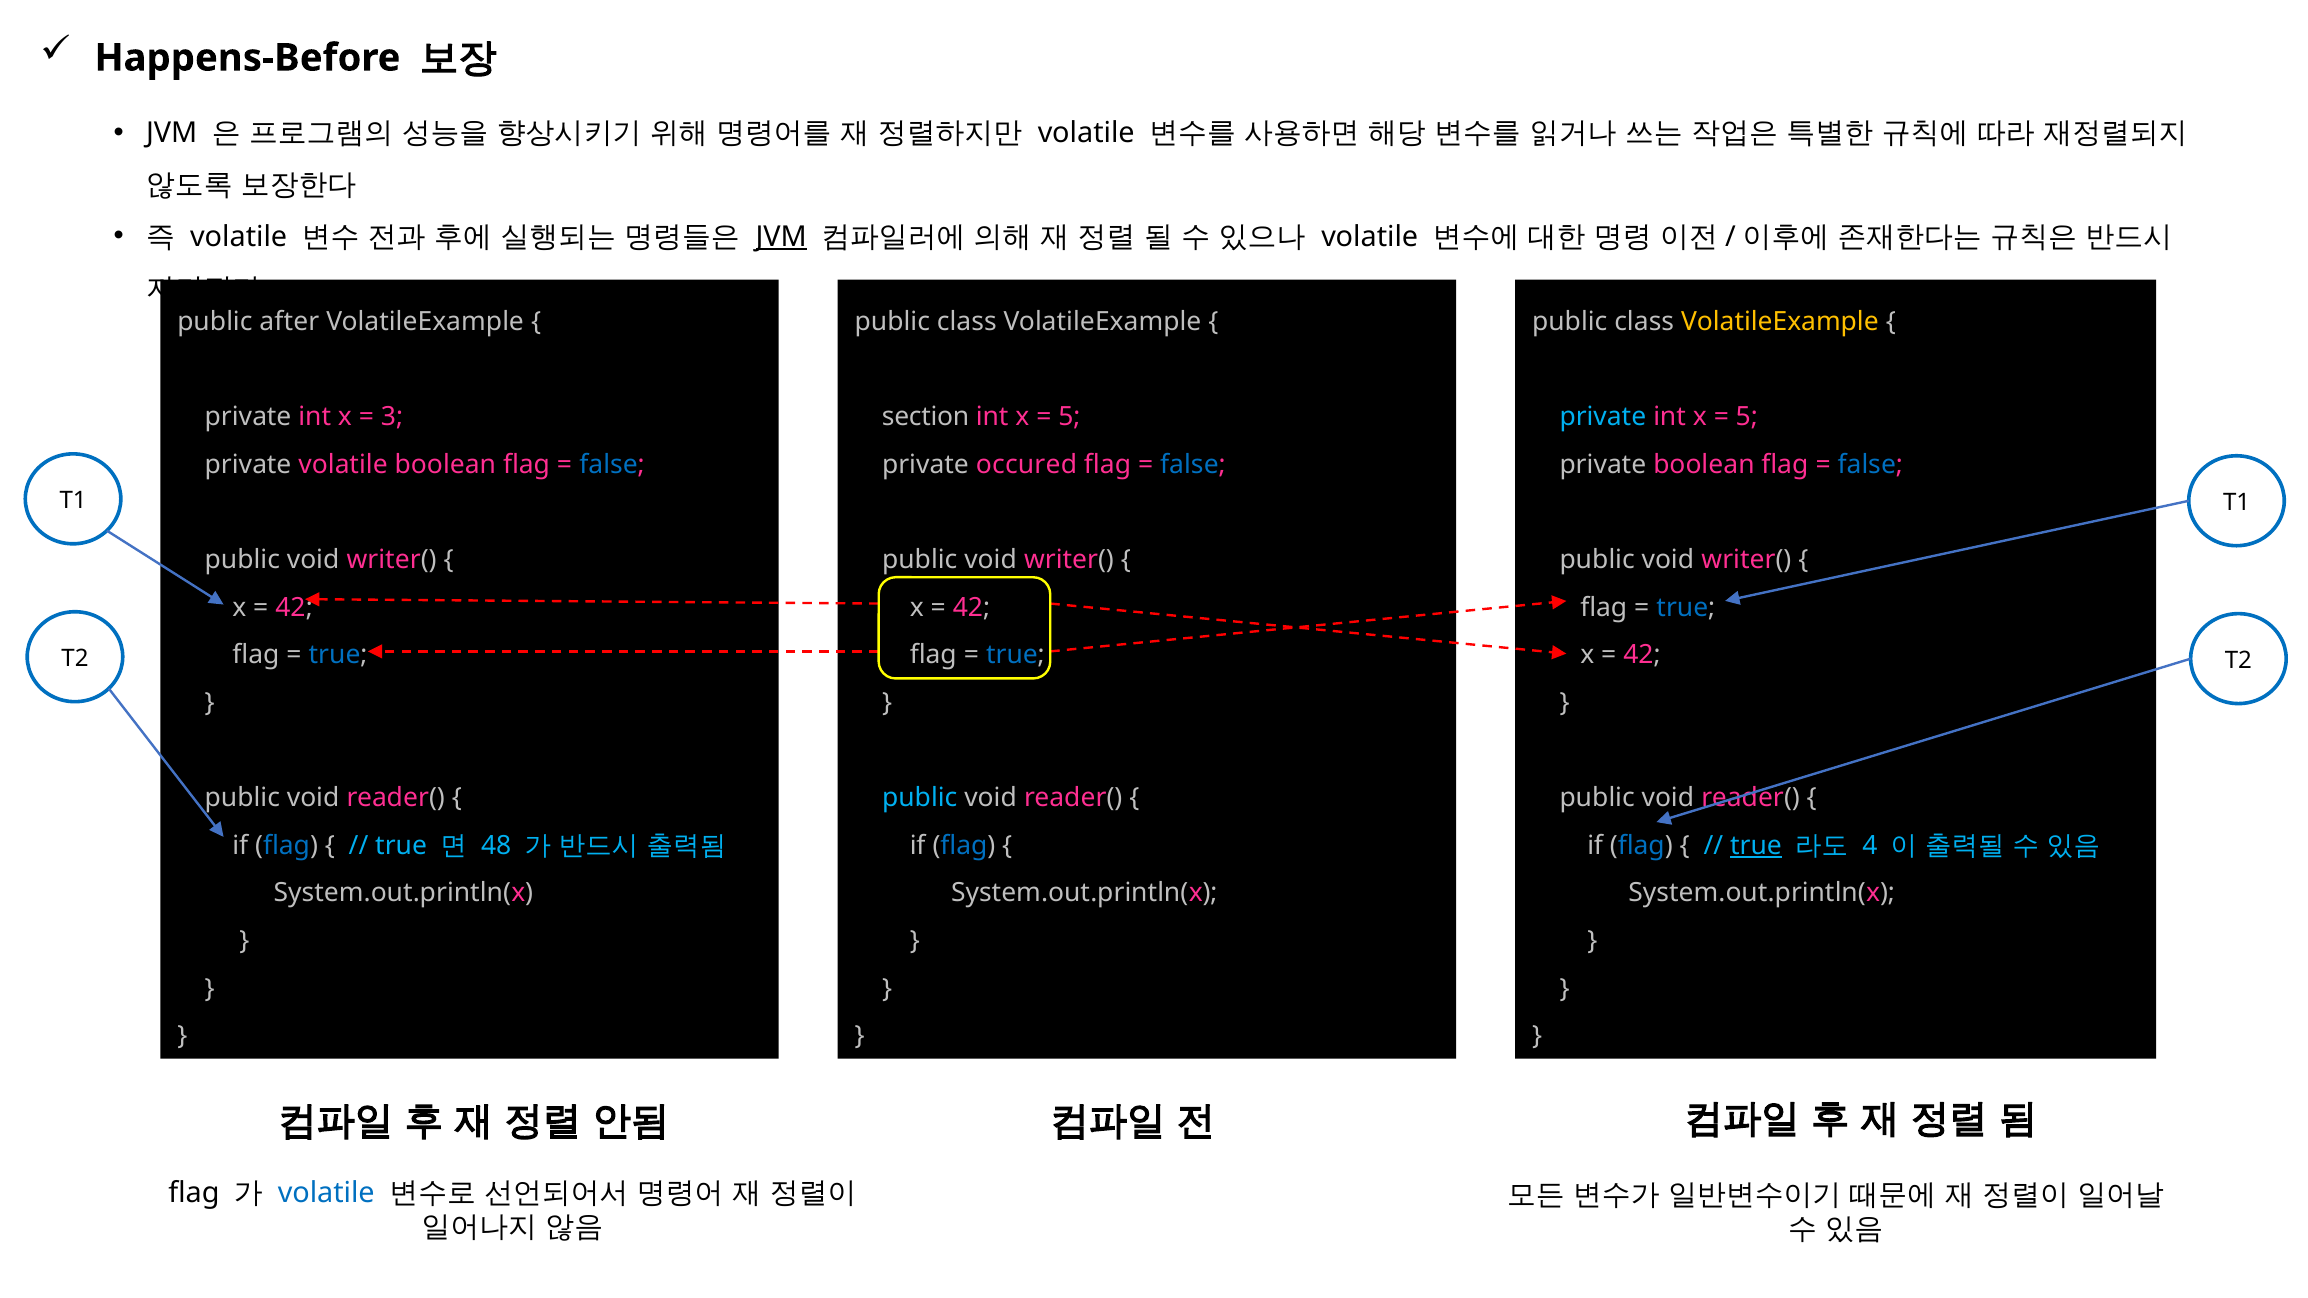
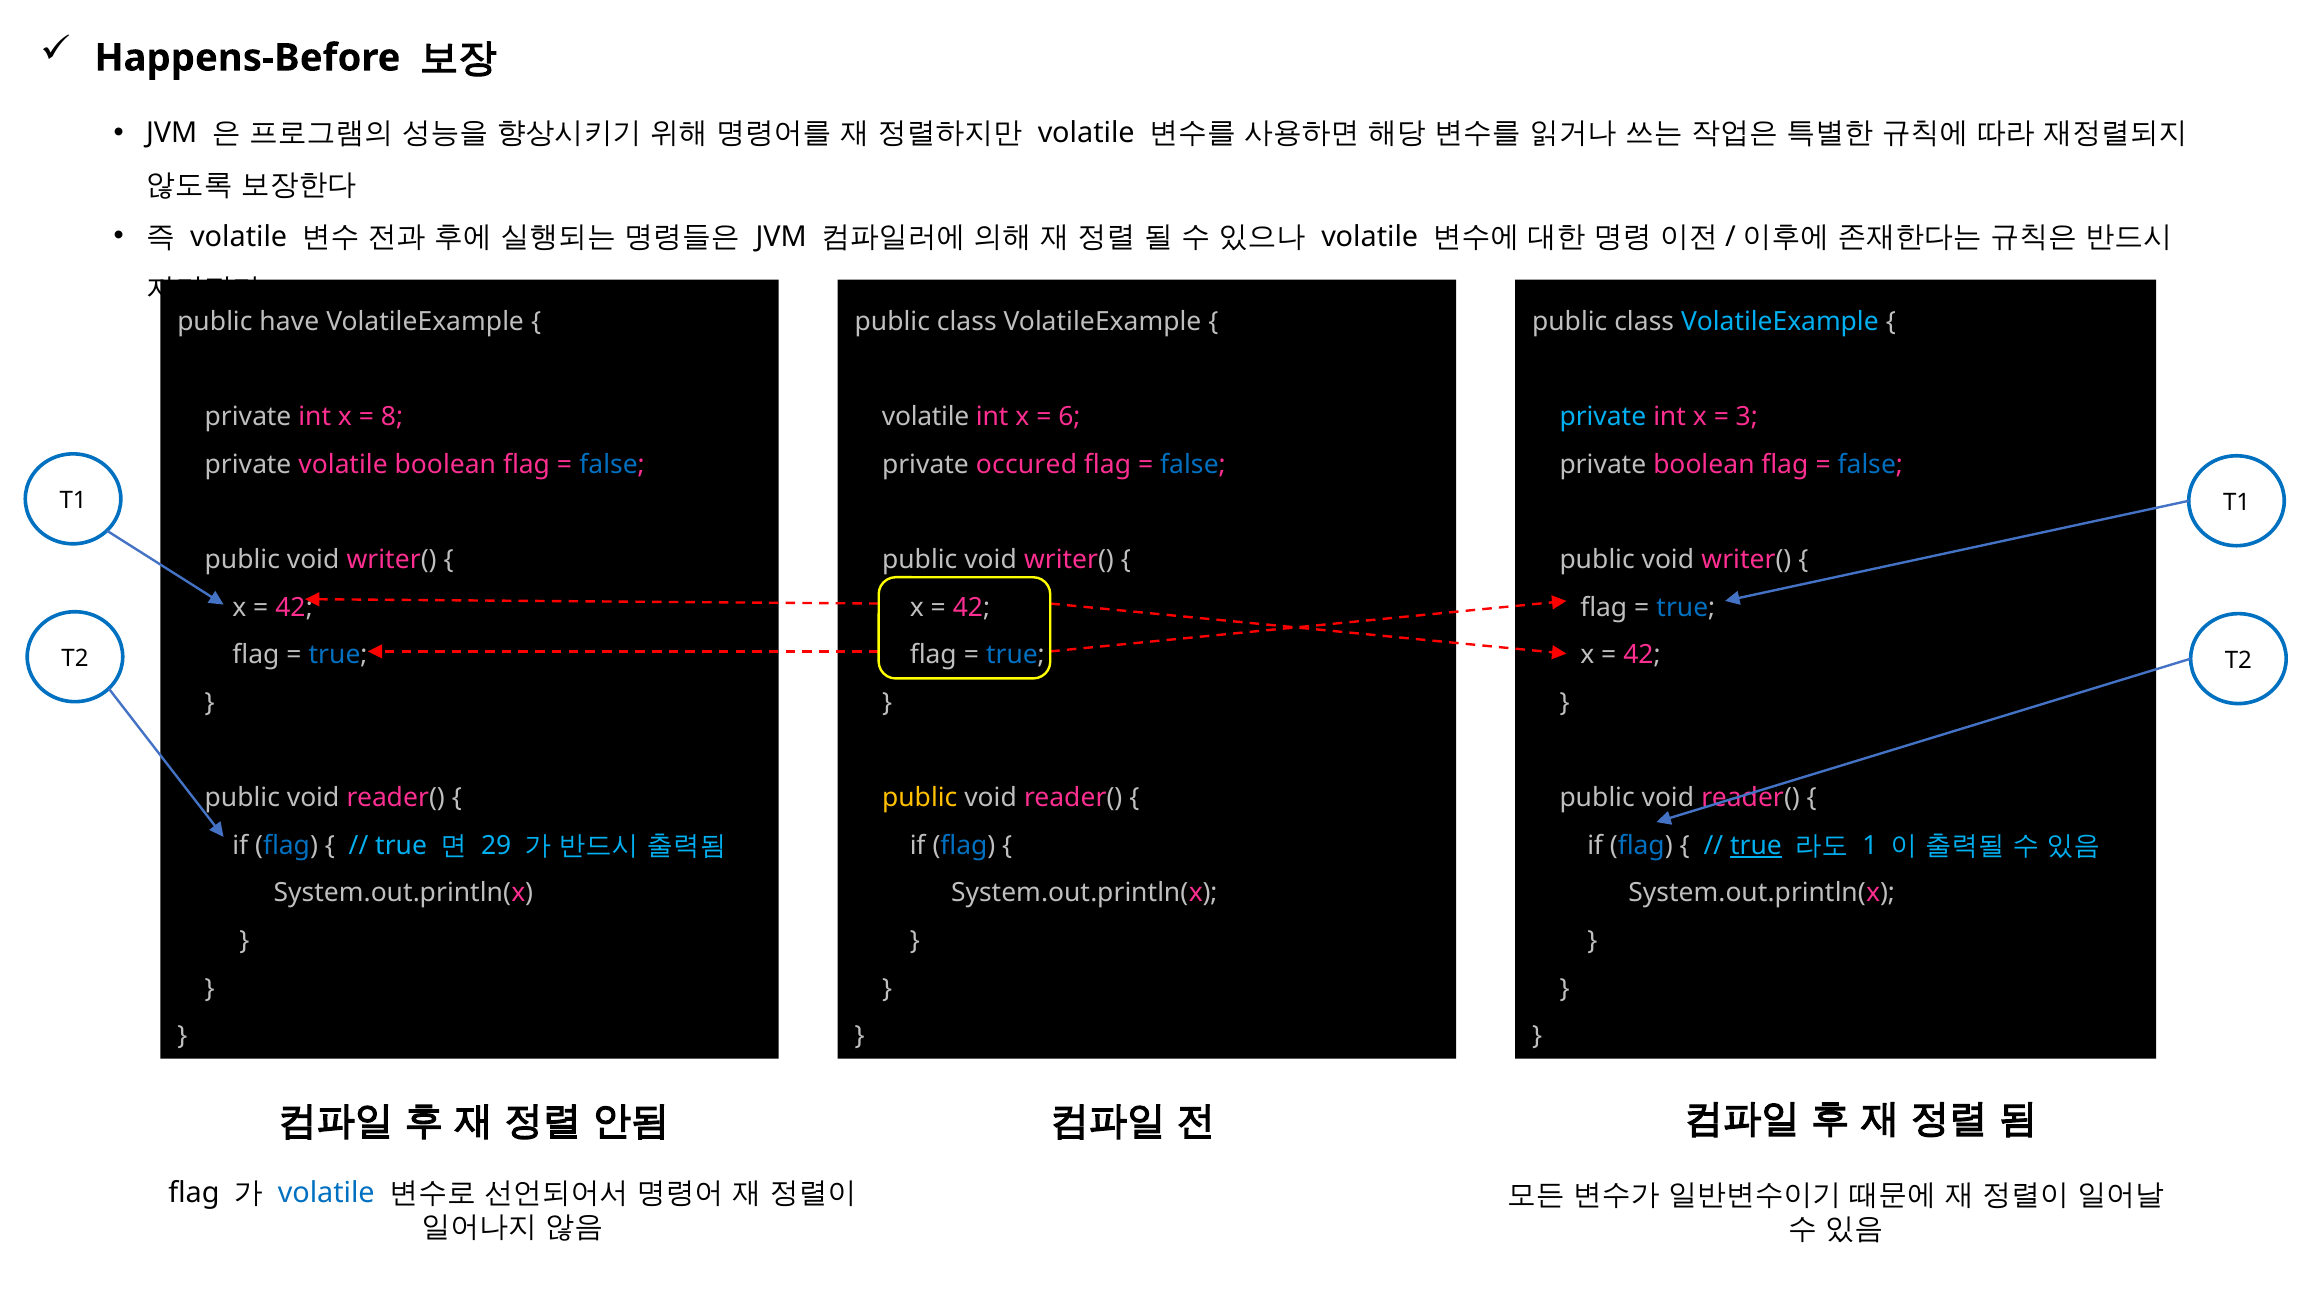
JVM at (781, 237) underline: present -> none
after: after -> have
VolatileExample at (1780, 322) colour: yellow -> light blue
3: 3 -> 8
section at (926, 417): section -> volatile
5 at (1069, 417): 5 -> 6
5 at (1747, 417): 5 -> 3
public at (920, 798) colour: light blue -> yellow
48: 48 -> 29
4: 4 -> 1
